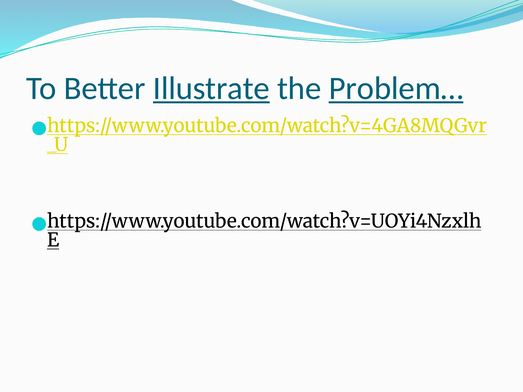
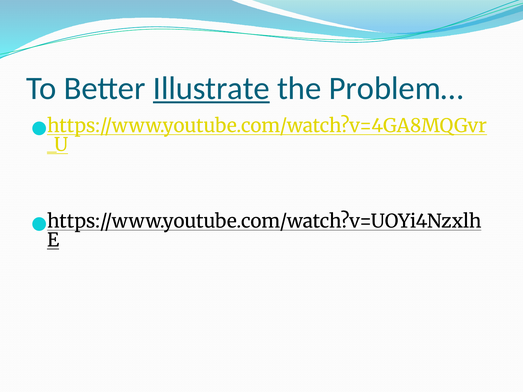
Problem… underline: present -> none
